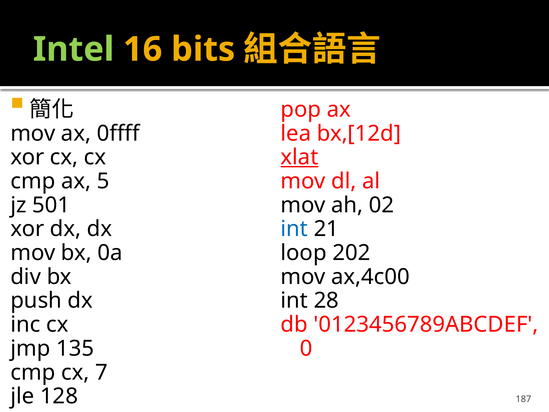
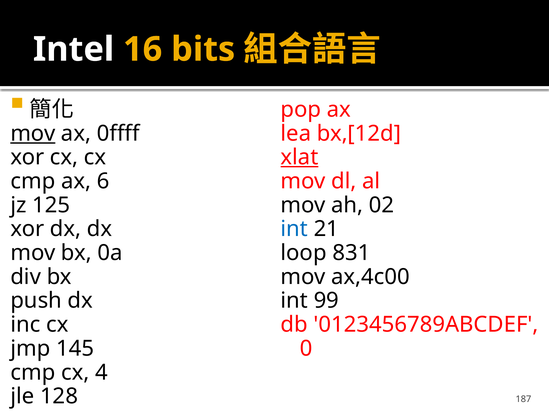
Intel colour: light green -> white
mov at (33, 133) underline: none -> present
5: 5 -> 6
501: 501 -> 125
202: 202 -> 831
28: 28 -> 99
135: 135 -> 145
7: 7 -> 4
